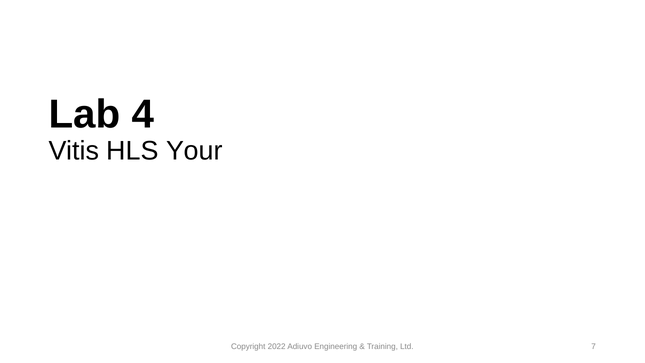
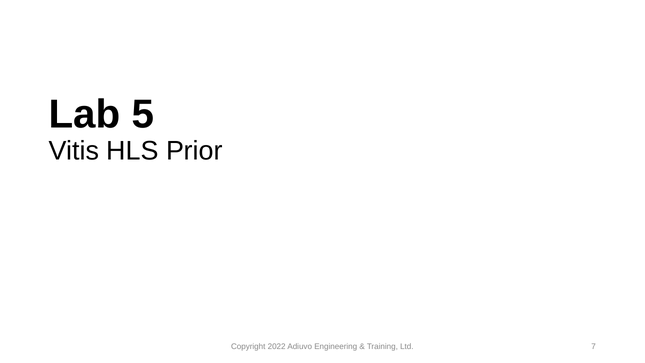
4: 4 -> 5
Your: Your -> Prior
